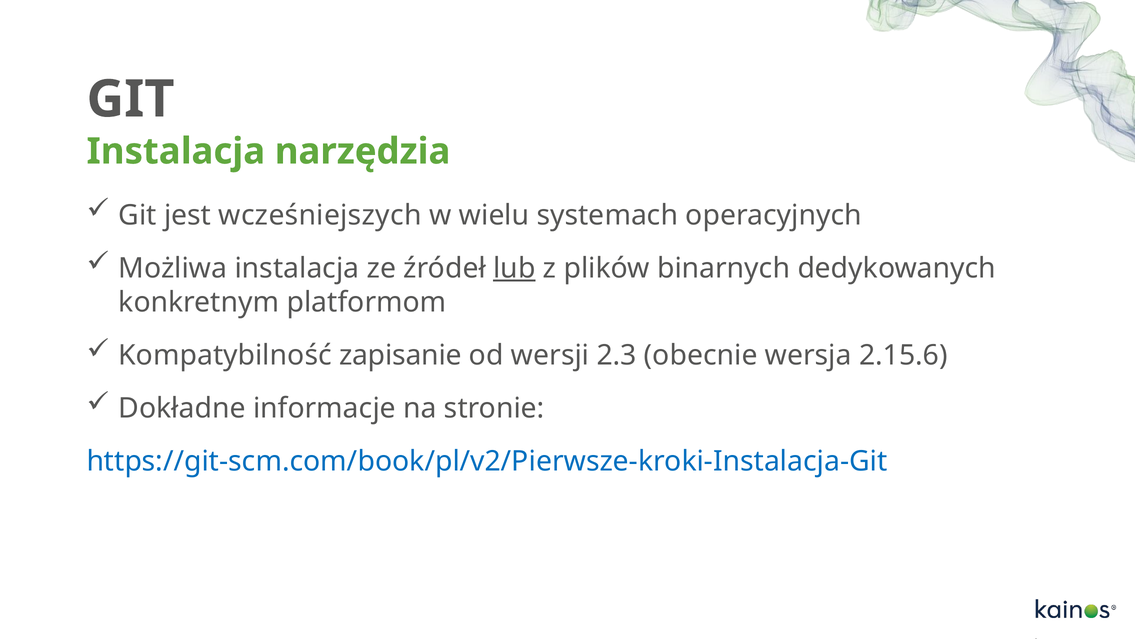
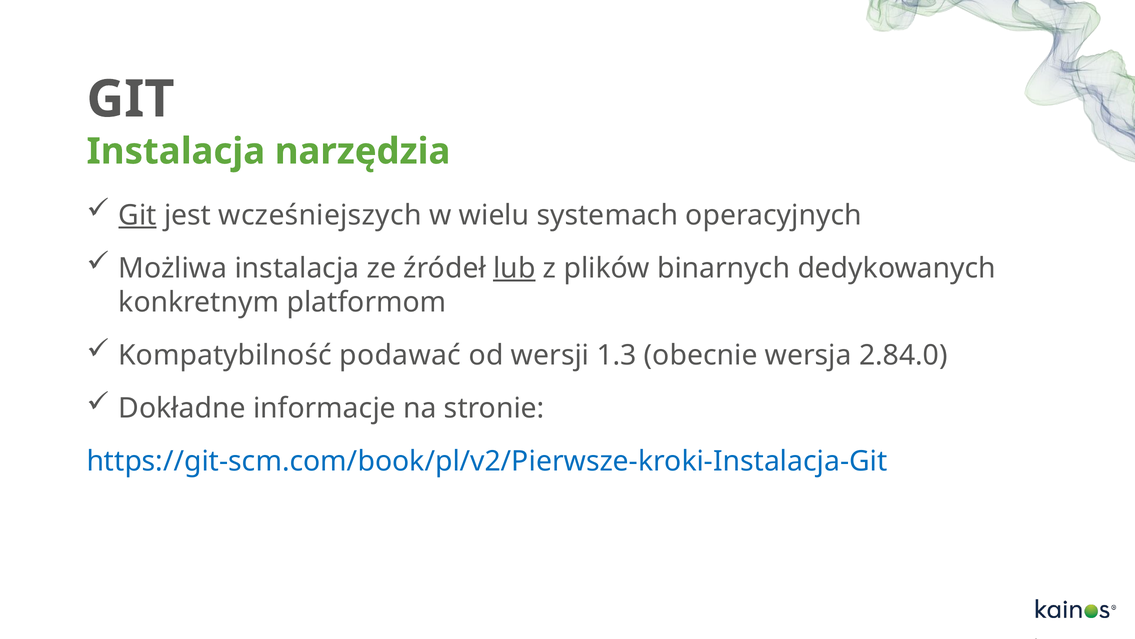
Git at (138, 215) underline: none -> present
zapisanie: zapisanie -> podawać
2.3: 2.3 -> 1.3
2.15.6: 2.15.6 -> 2.84.0
